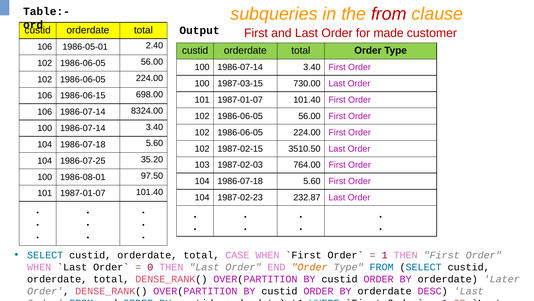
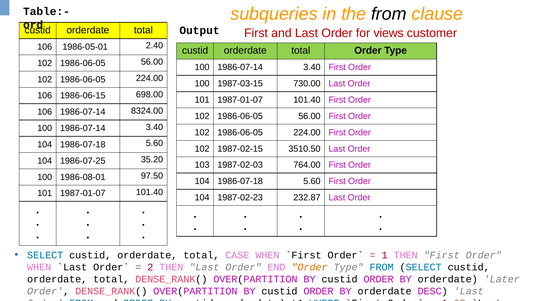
from at (389, 14) colour: red -> black
made: made -> views
0: 0 -> 2
